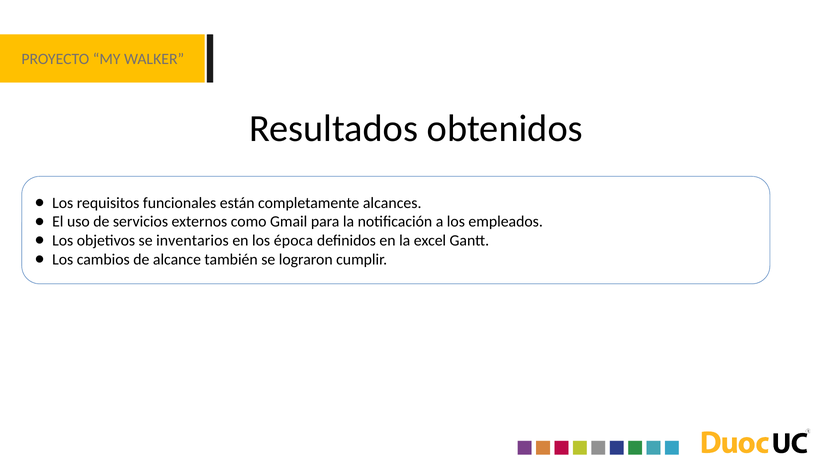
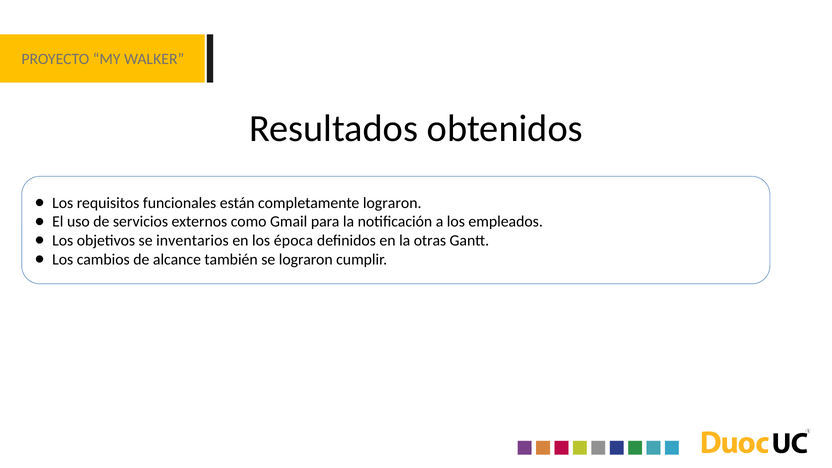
completamente alcances: alcances -> lograron
excel: excel -> otras
